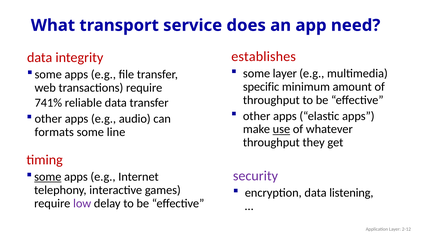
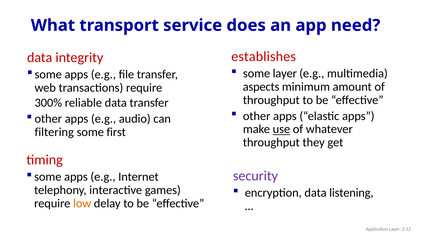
specific: specific -> aspects
741%: 741% -> 300%
formats: formats -> filtering
line: line -> first
some at (48, 177) underline: present -> none
low colour: purple -> orange
